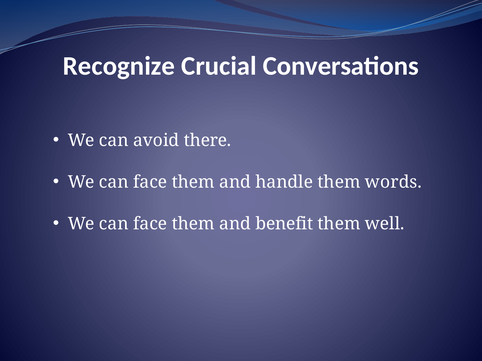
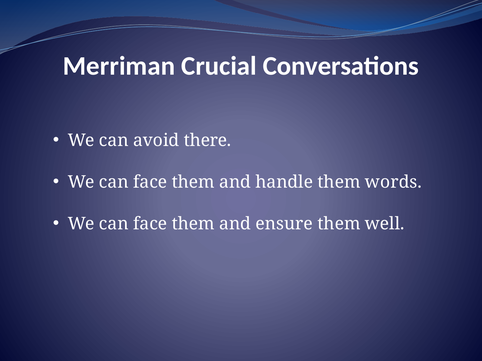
Recognize: Recognize -> Merriman
benefit: benefit -> ensure
